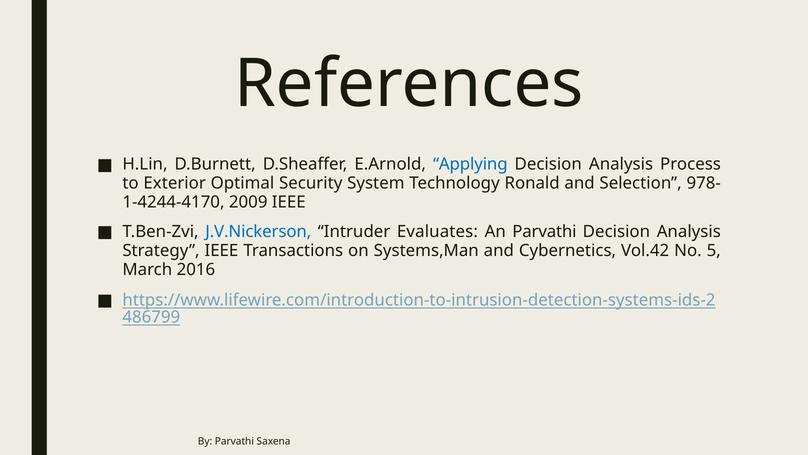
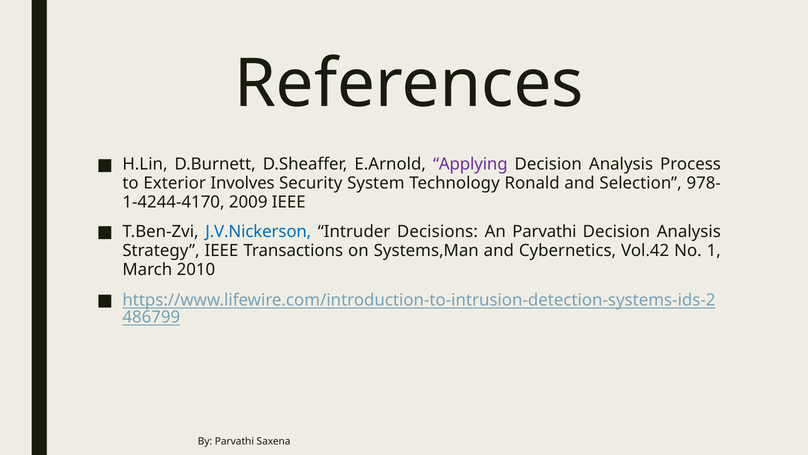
Applying colour: blue -> purple
Optimal: Optimal -> Involves
Evaluates: Evaluates -> Decisions
5: 5 -> 1
2016: 2016 -> 2010
